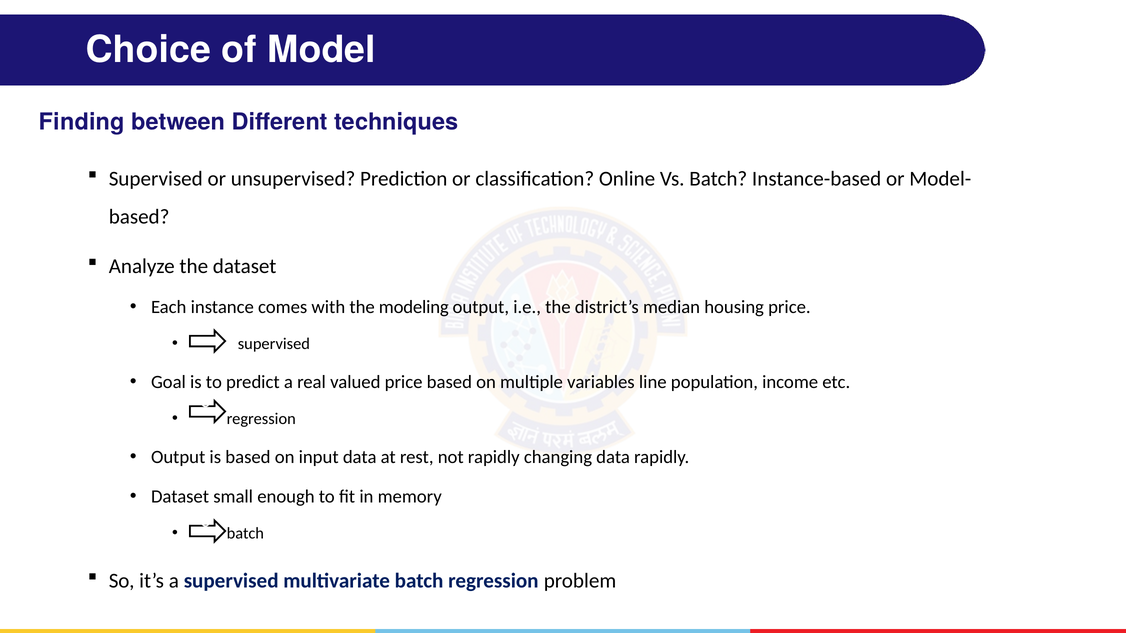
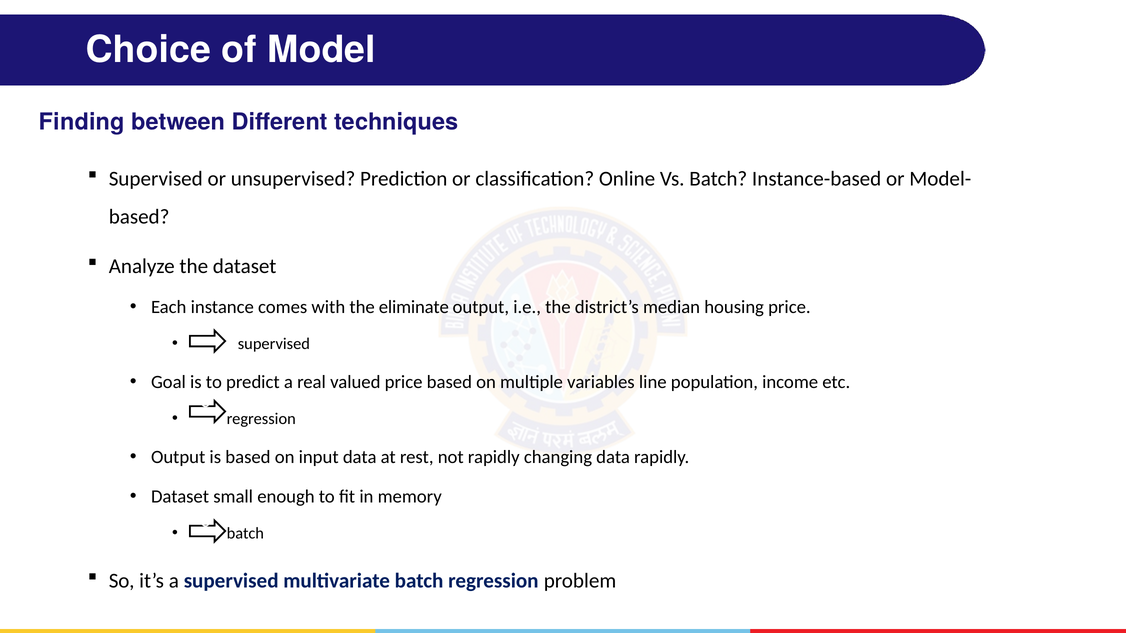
modeling: modeling -> eliminate
